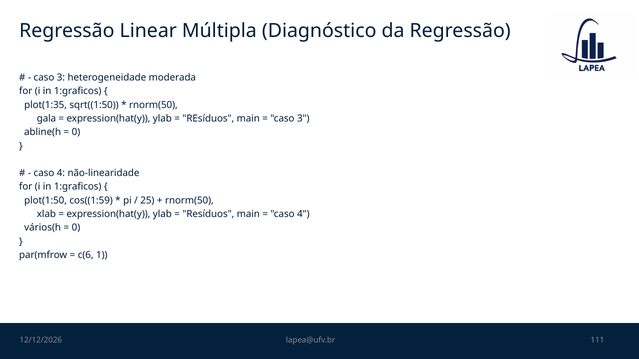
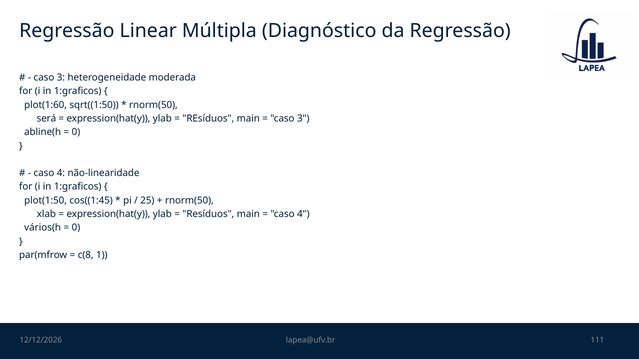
plot(1:35: plot(1:35 -> plot(1:60
gala: gala -> será
cos((1:59: cos((1:59 -> cos((1:45
c(6: c(6 -> c(8
